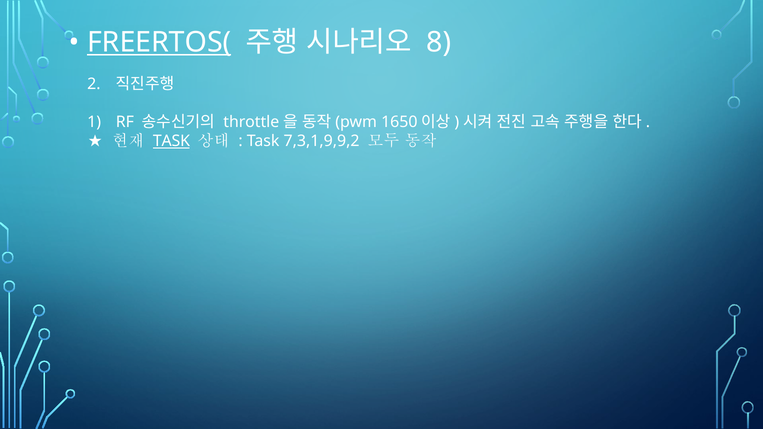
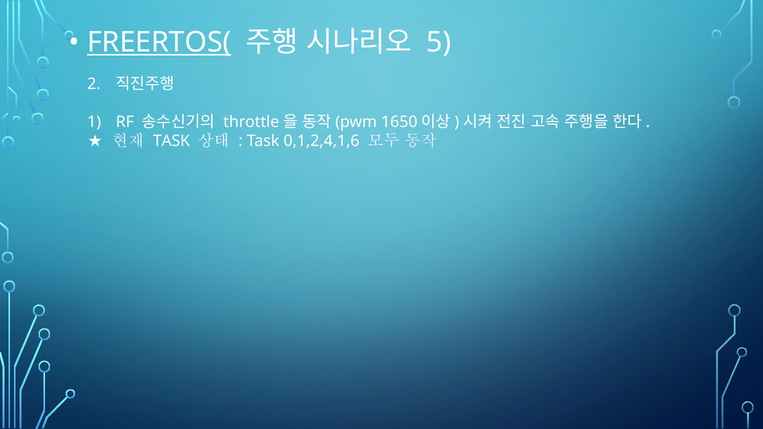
8: 8 -> 5
TASK at (171, 141) underline: present -> none
7,3,1,9,9,2: 7,3,1,9,9,2 -> 0,1,2,4,1,6
